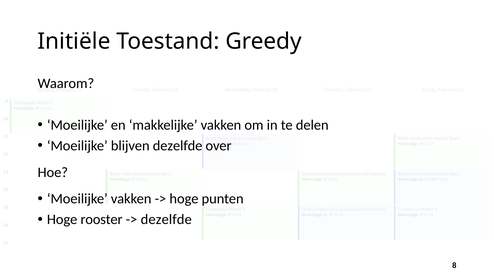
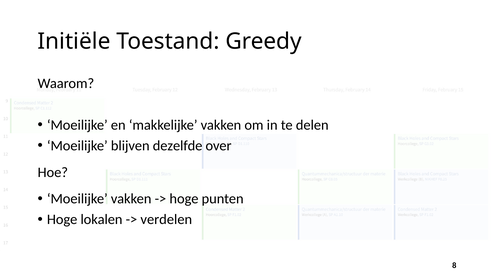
rooster: rooster -> lokalen
dezelfde at (166, 219): dezelfde -> verdelen
